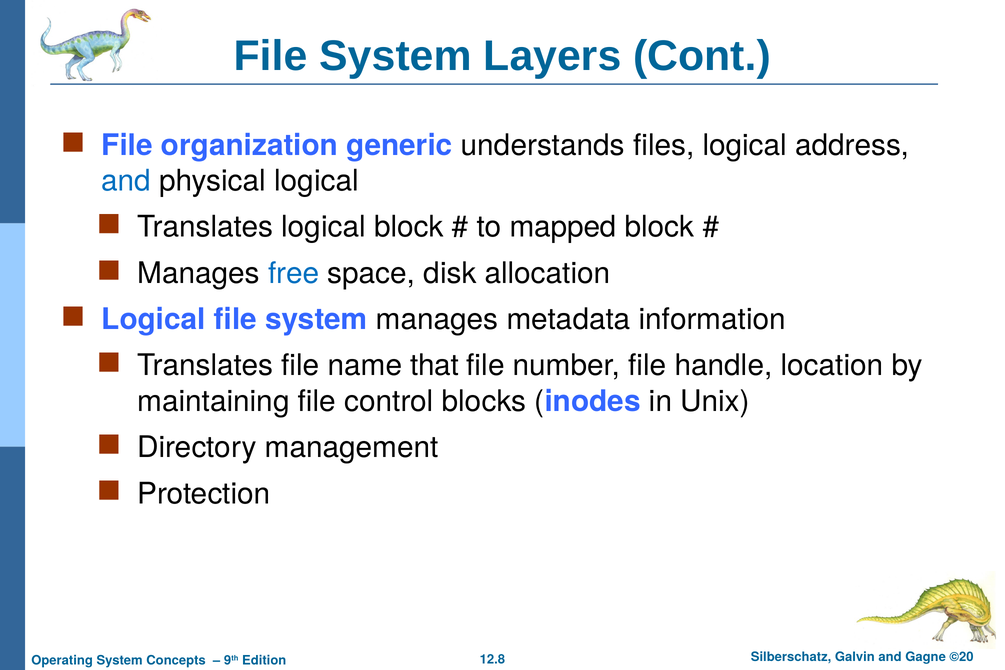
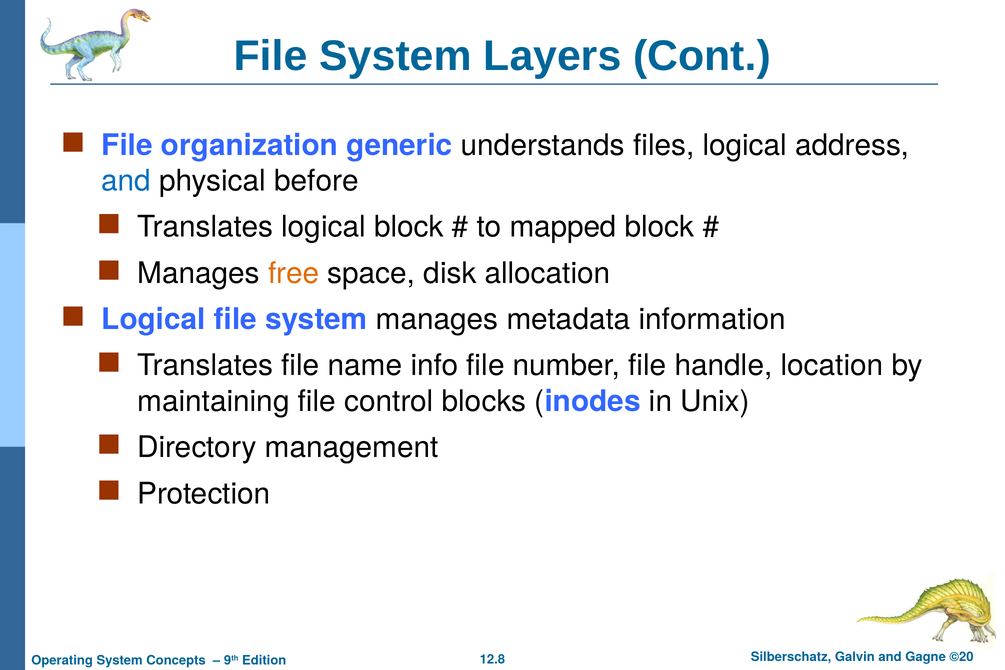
physical logical: logical -> before
free colour: blue -> orange
that: that -> info
